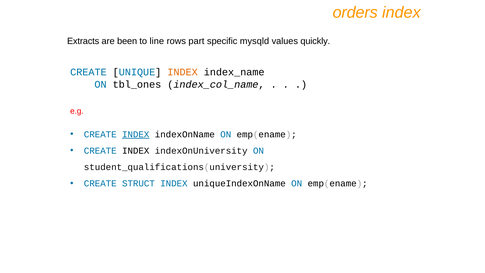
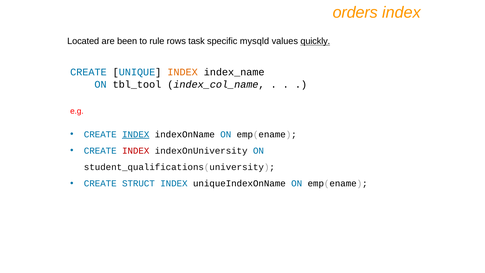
Extracts: Extracts -> Located
line: line -> rule
part: part -> task
quickly underline: none -> present
tbl_ones: tbl_ones -> tbl_tool
INDEX at (136, 151) colour: black -> red
